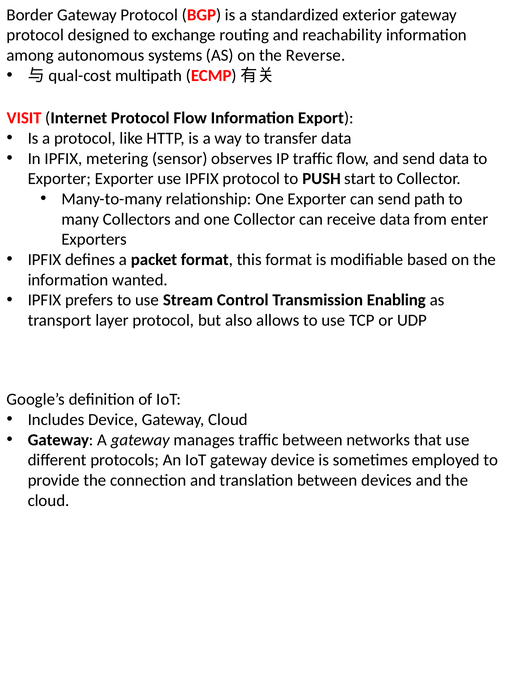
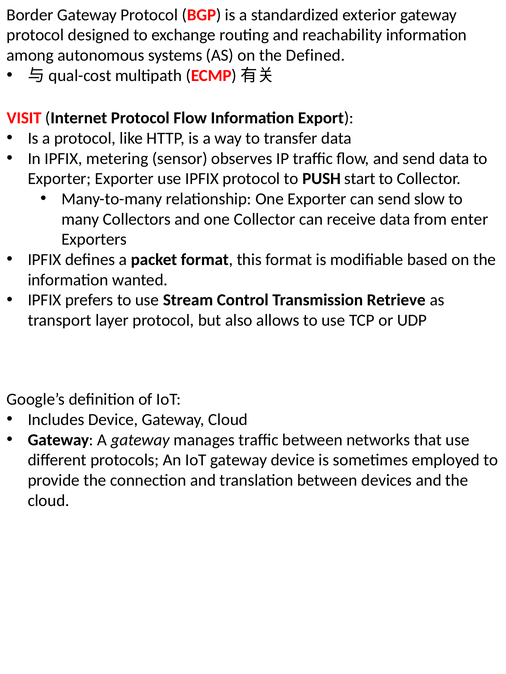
Reverse: Reverse -> Defined
path: path -> slow
Enabling: Enabling -> Retrieve
